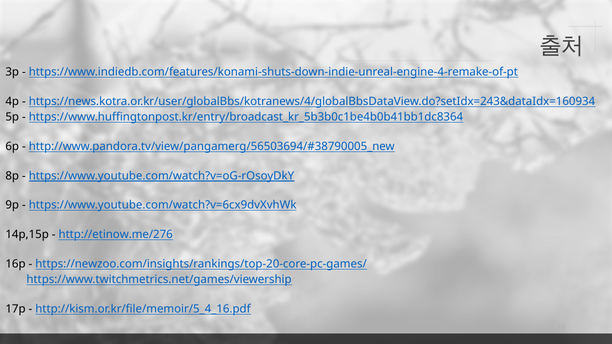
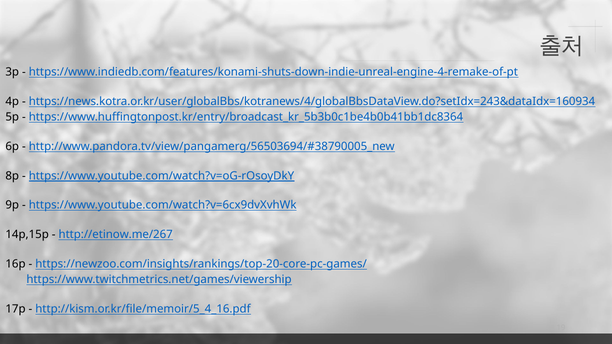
http://etinow.me/276: http://etinow.me/276 -> http://etinow.me/267
